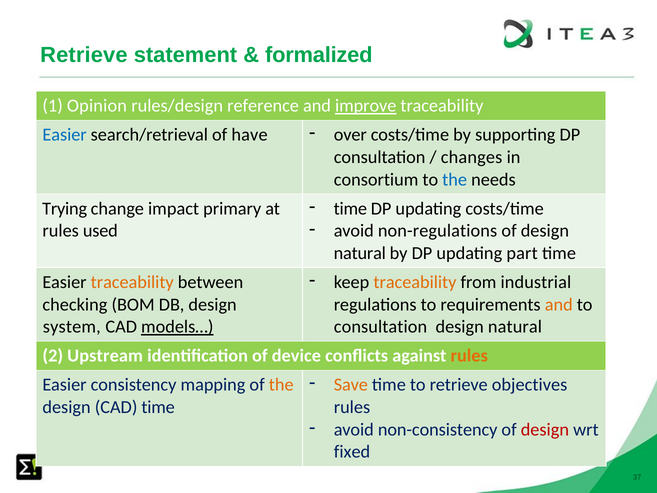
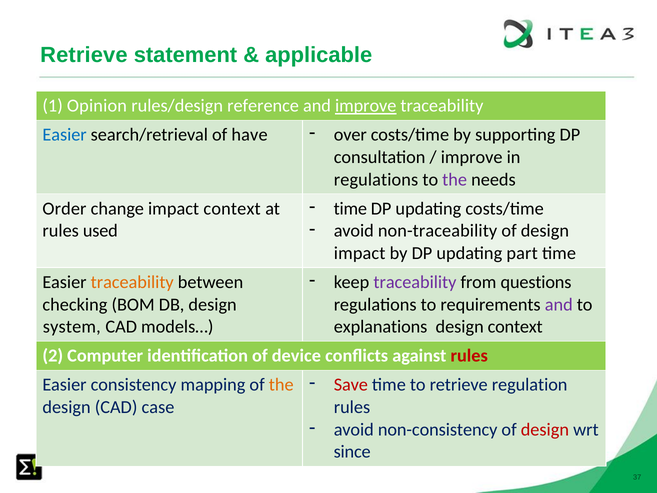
formalized: formalized -> applicable
changes at (472, 157): changes -> improve
consortium at (376, 179): consortium -> regulations
the at (455, 179) colour: blue -> purple
Trying: Trying -> Order
impact primary: primary -> context
non-regulations: non-regulations -> non-traceability
natural at (360, 253): natural -> impact
traceability at (415, 282) colour: orange -> purple
industrial: industrial -> questions
and at (559, 304) colour: orange -> purple
models… underline: present -> none
consultation at (380, 327): consultation -> explanations
natural at (515, 327): natural -> context
Upstream: Upstream -> Computer
rules at (469, 356) colour: orange -> red
Save colour: orange -> red
objectives: objectives -> regulation
CAD time: time -> case
fixed: fixed -> since
